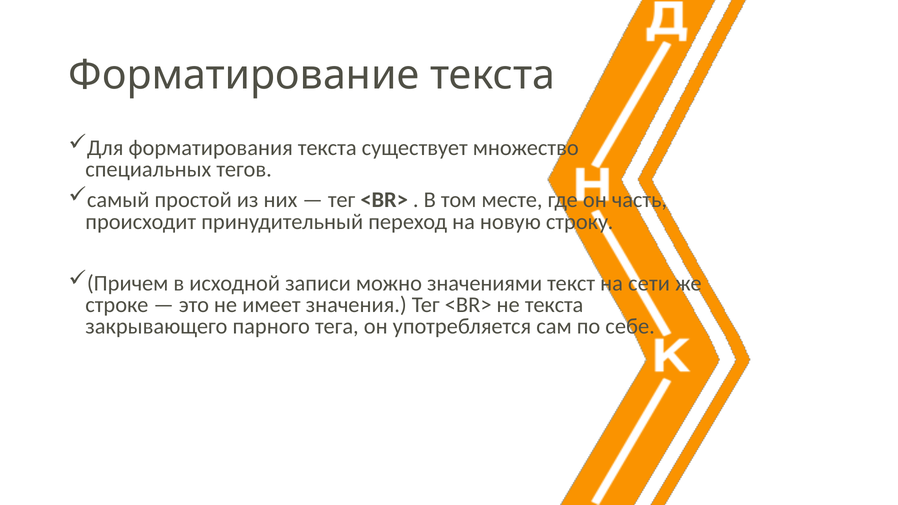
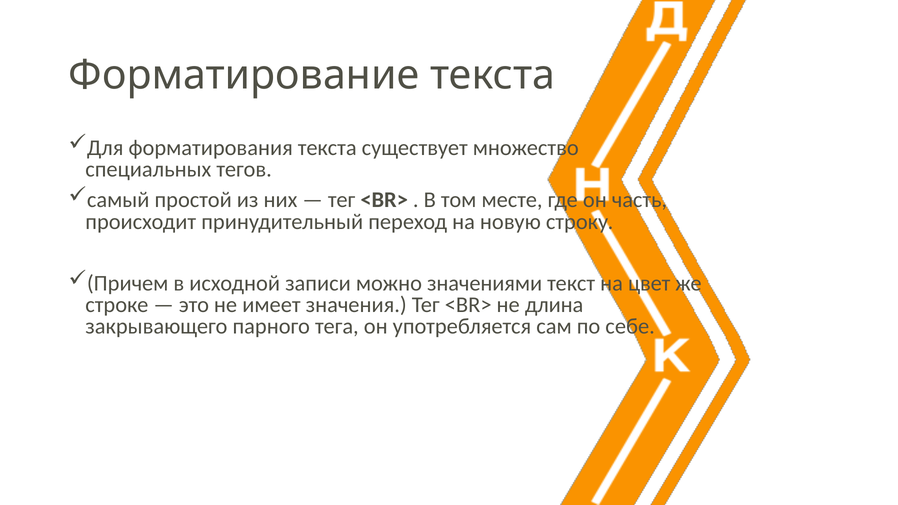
сети: сети -> цвет
не текста: текста -> длина
